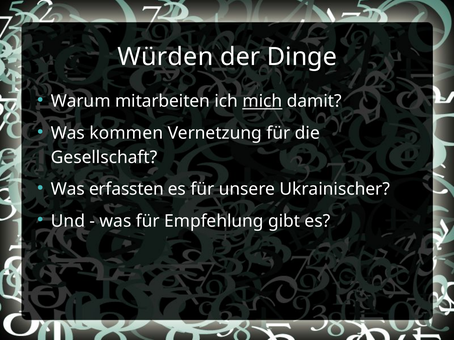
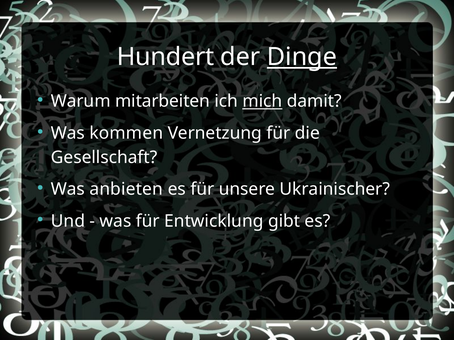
Würden: Würden -> Hundert
Dinge underline: none -> present
erfassten: erfassten -> anbieten
Empfehlung: Empfehlung -> Entwicklung
